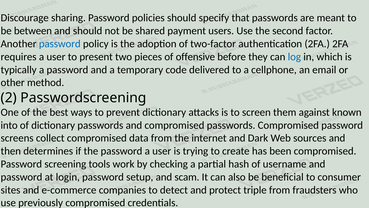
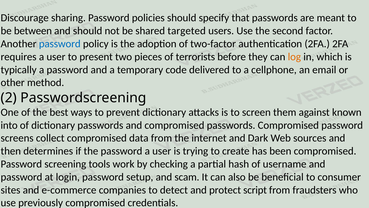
payment: payment -> targeted
offensive: offensive -> terrorists
log colour: blue -> orange
triple: triple -> script
